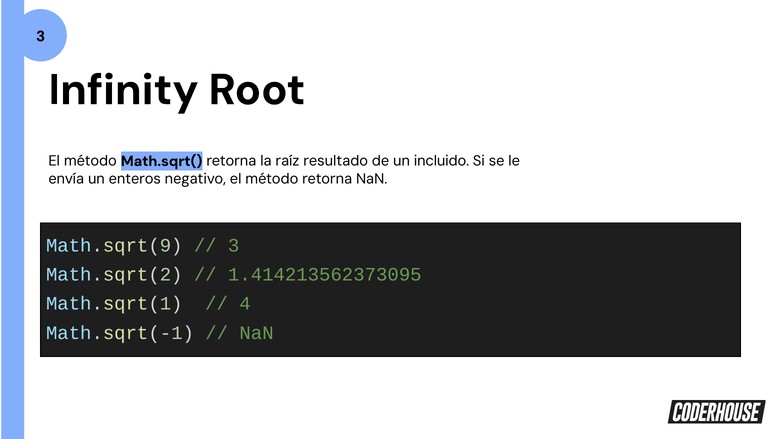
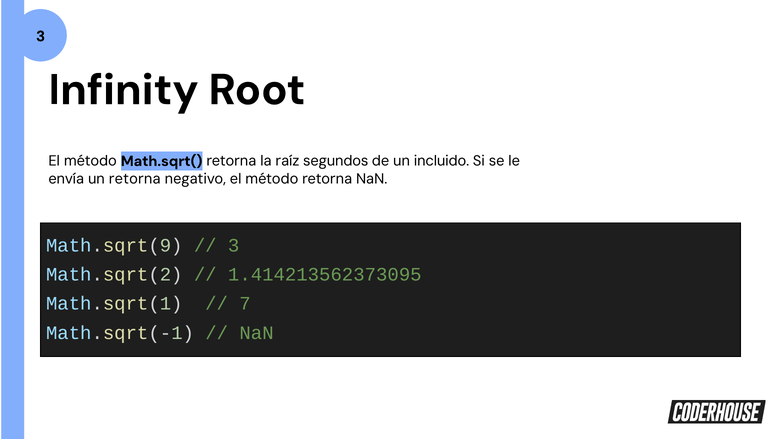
resultado: resultado -> segundos
un enteros: enteros -> retorna
4: 4 -> 7
